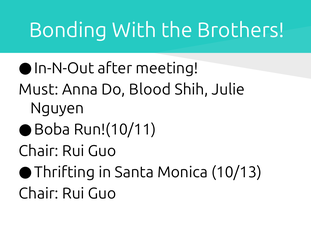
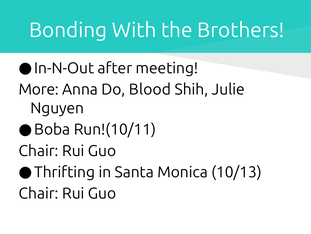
Must: Must -> More
